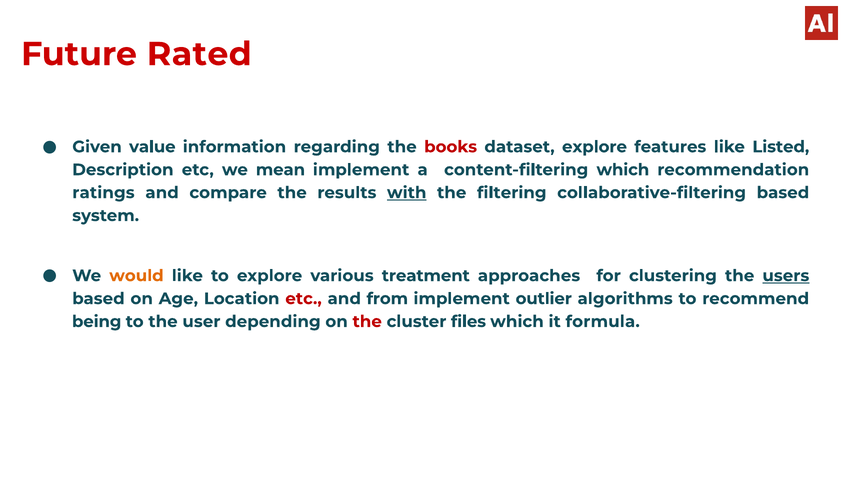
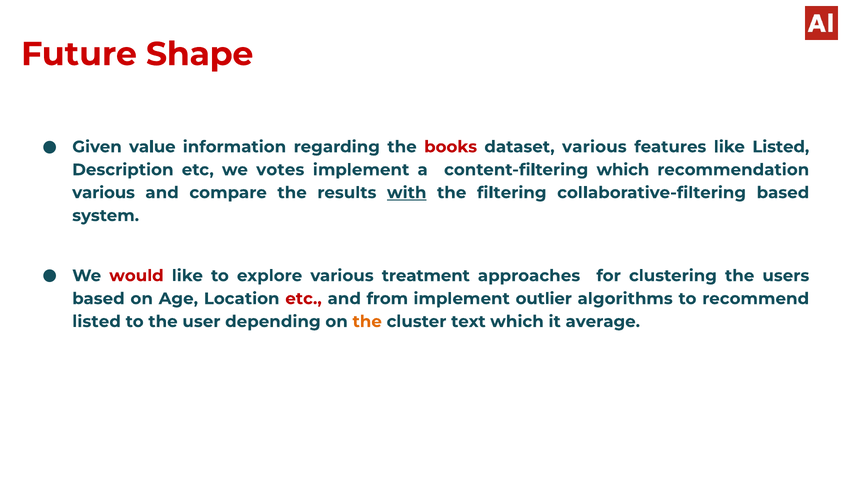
Rated: Rated -> Shape
dataset explore: explore -> various
mean: mean -> votes
ratings at (103, 193): ratings -> various
would colour: orange -> red
users underline: present -> none
being at (97, 322): being -> listed
the at (367, 322) colour: red -> orange
files: files -> text
formula: formula -> average
